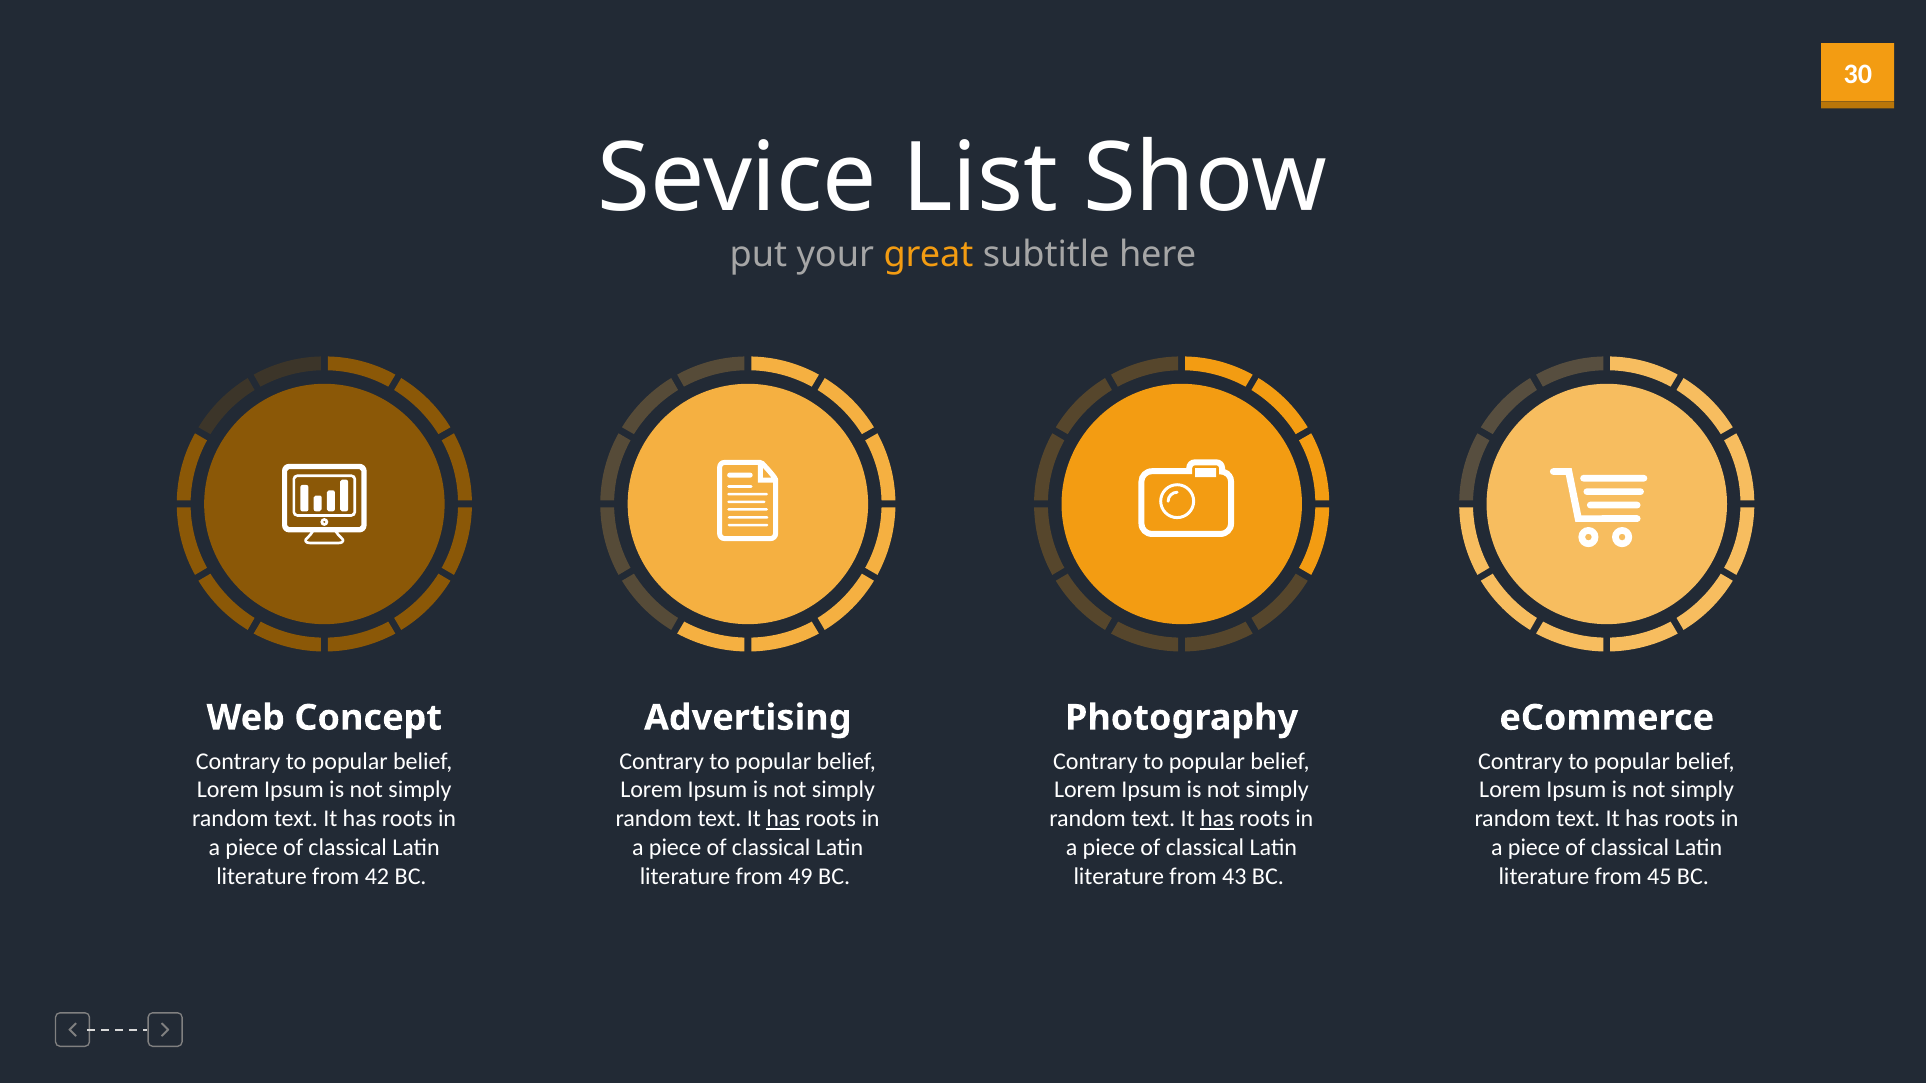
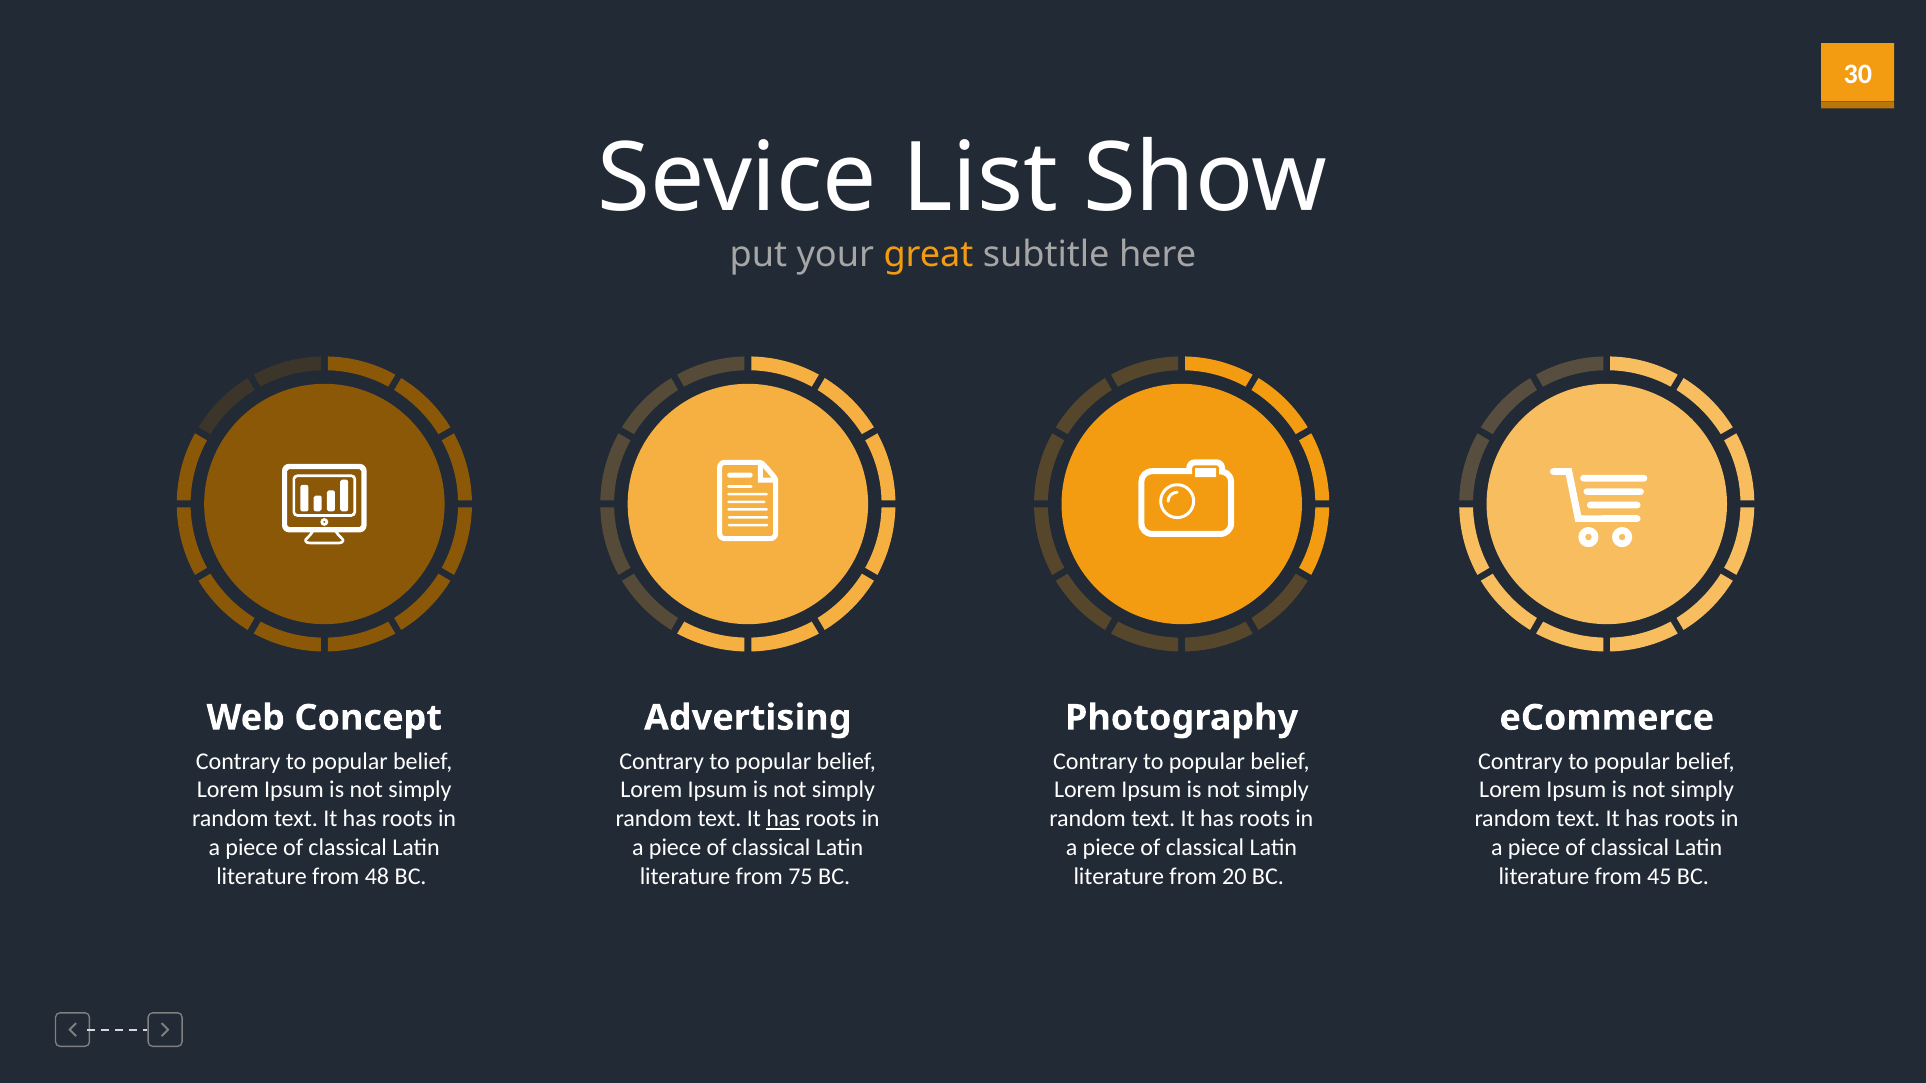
has at (1217, 819) underline: present -> none
42: 42 -> 48
49: 49 -> 75
43: 43 -> 20
